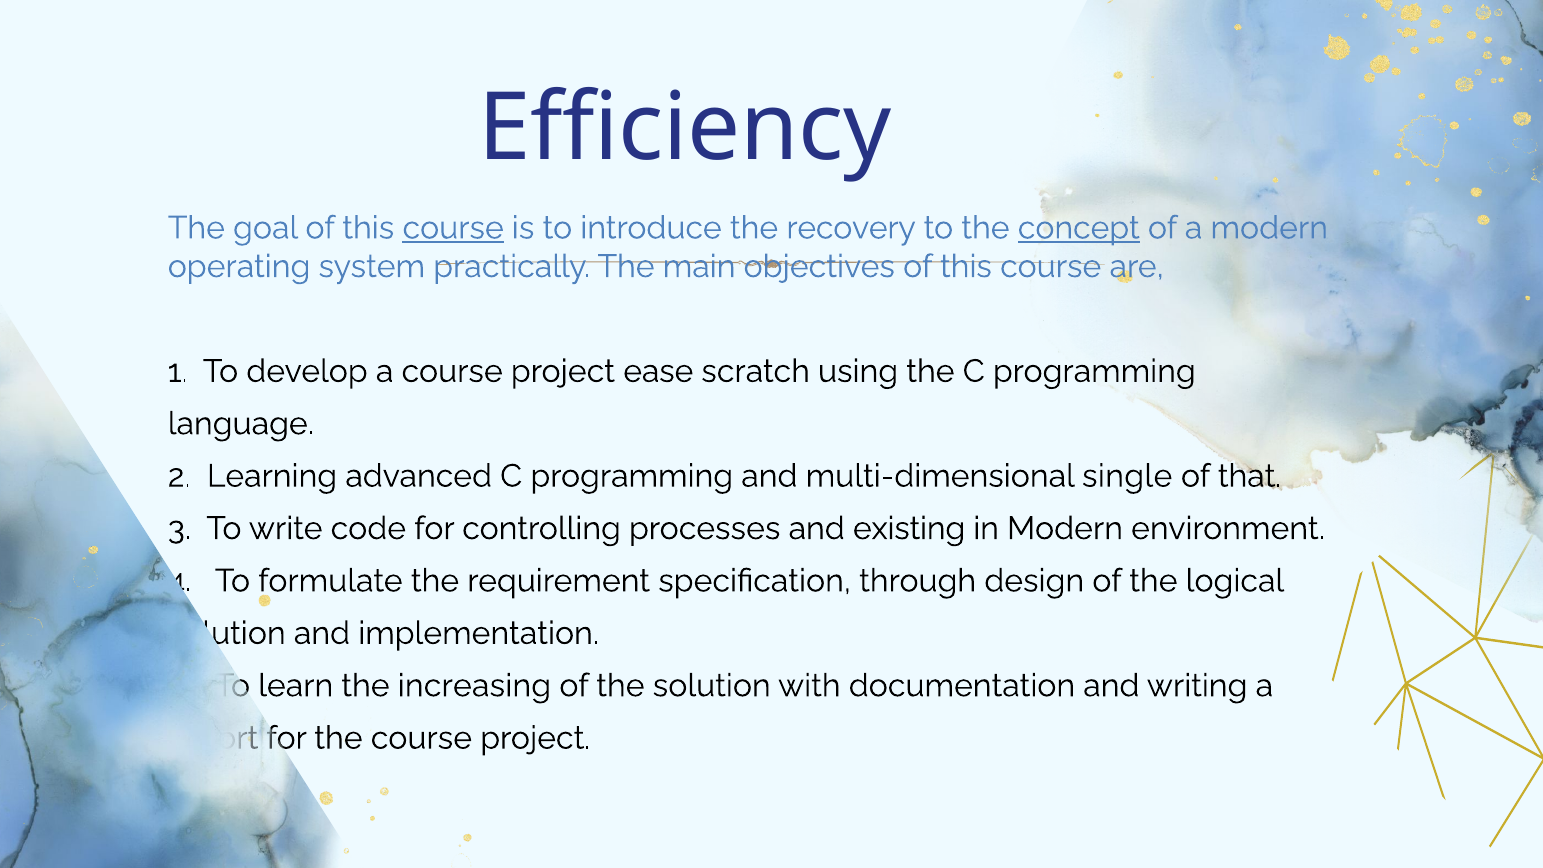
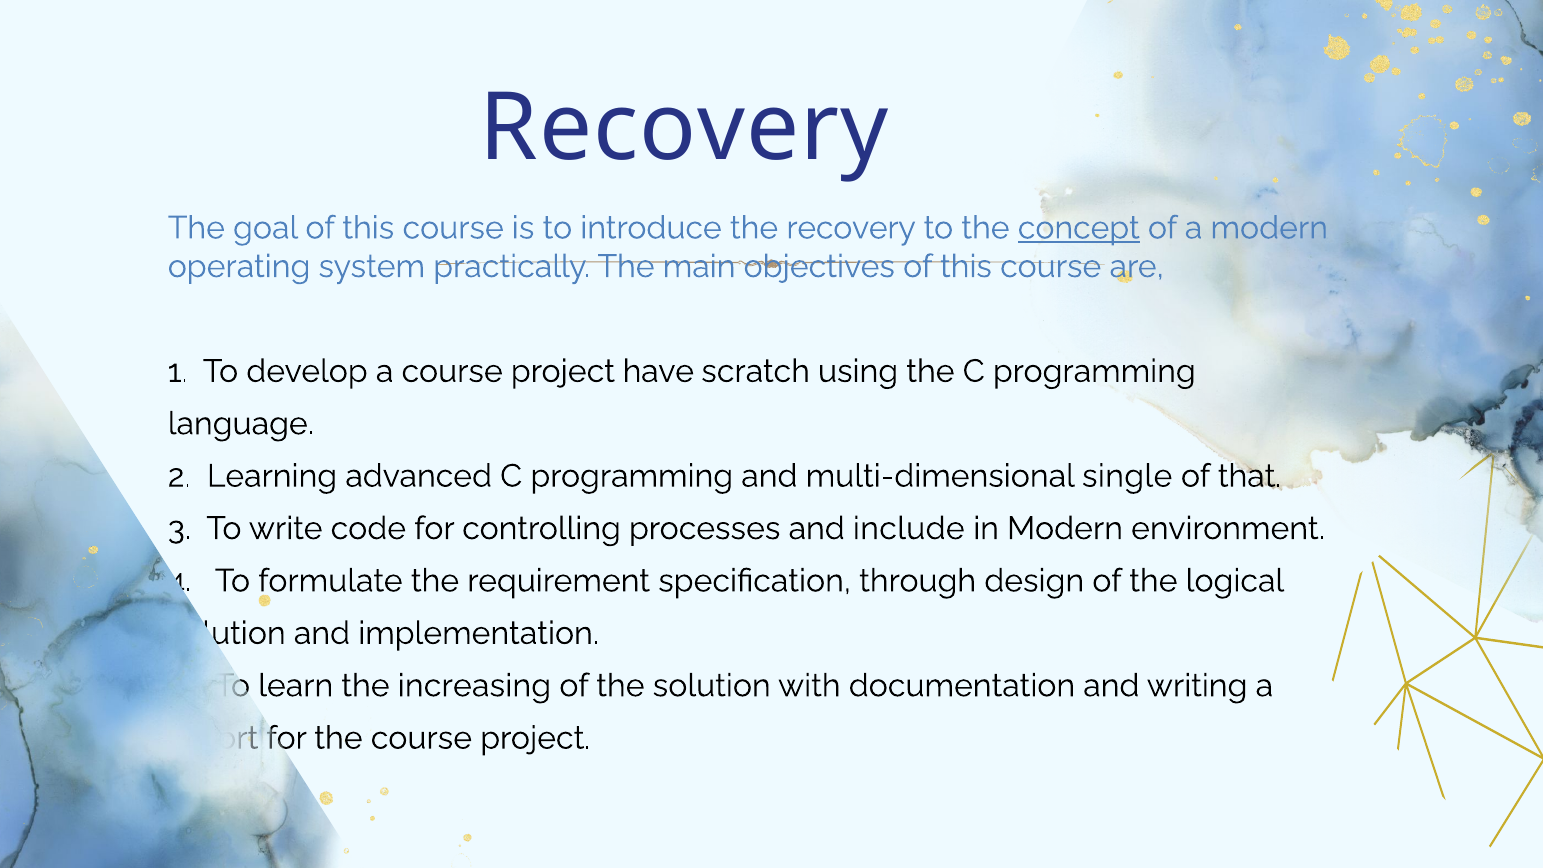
Efficiency at (685, 129): Efficiency -> Recovery
course at (453, 228) underline: present -> none
ease: ease -> have
existing: existing -> include
